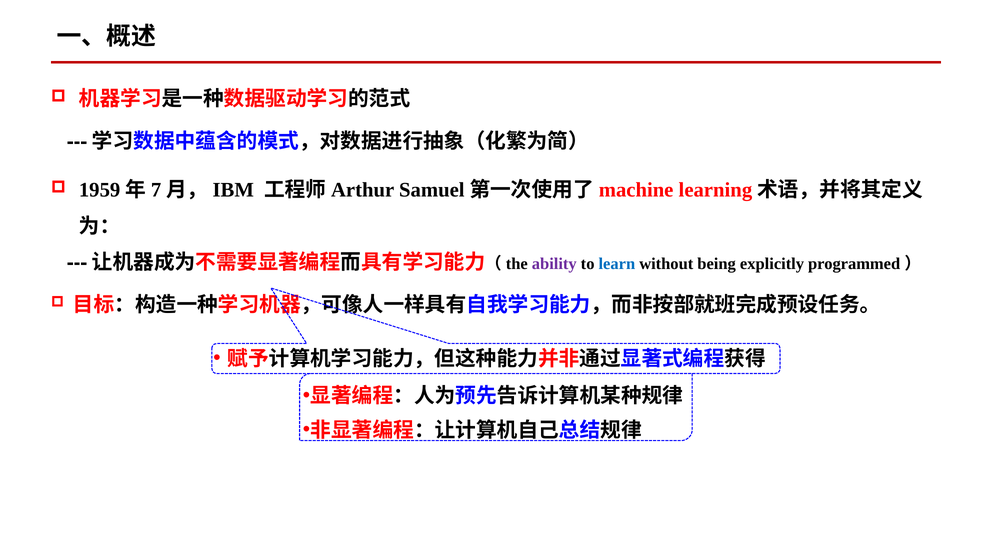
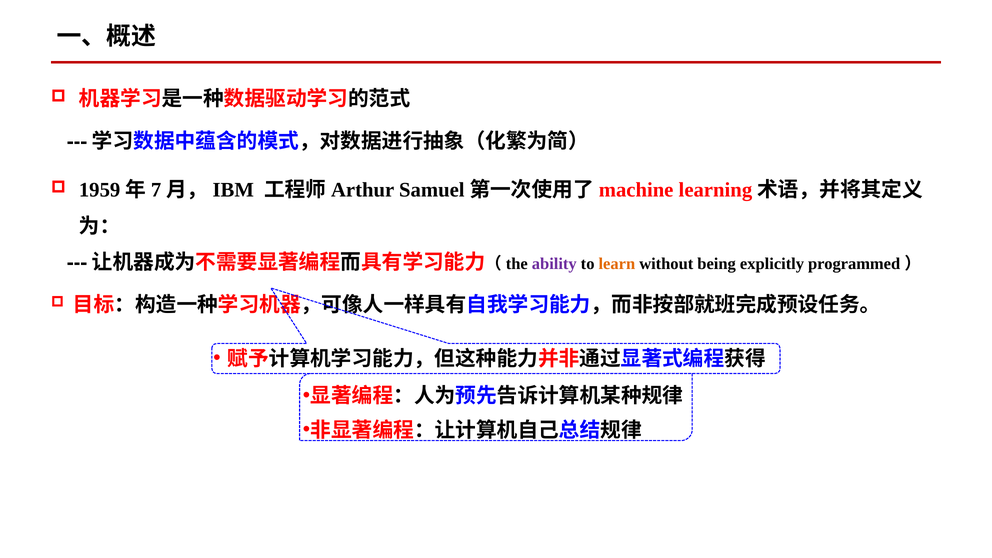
learn colour: blue -> orange
